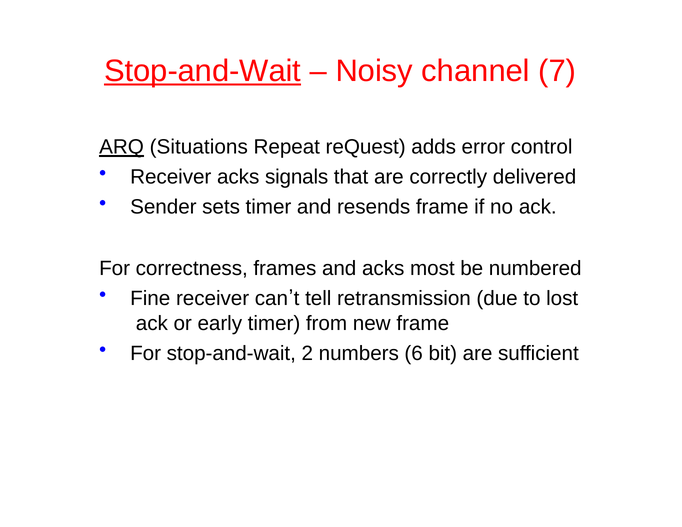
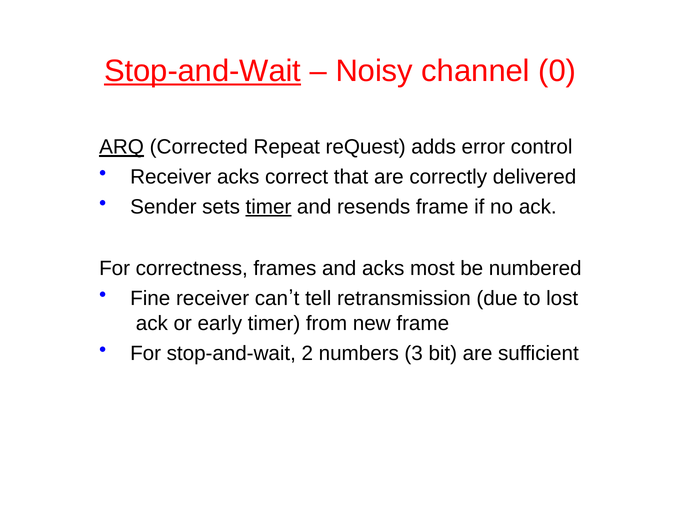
7: 7 -> 0
Situations: Situations -> Corrected
signals: signals -> correct
timer at (268, 207) underline: none -> present
6: 6 -> 3
